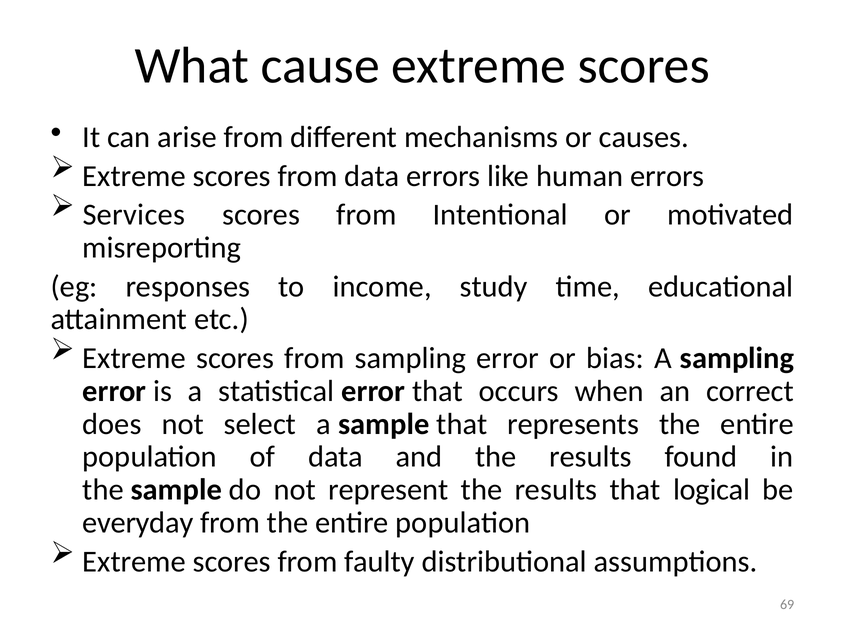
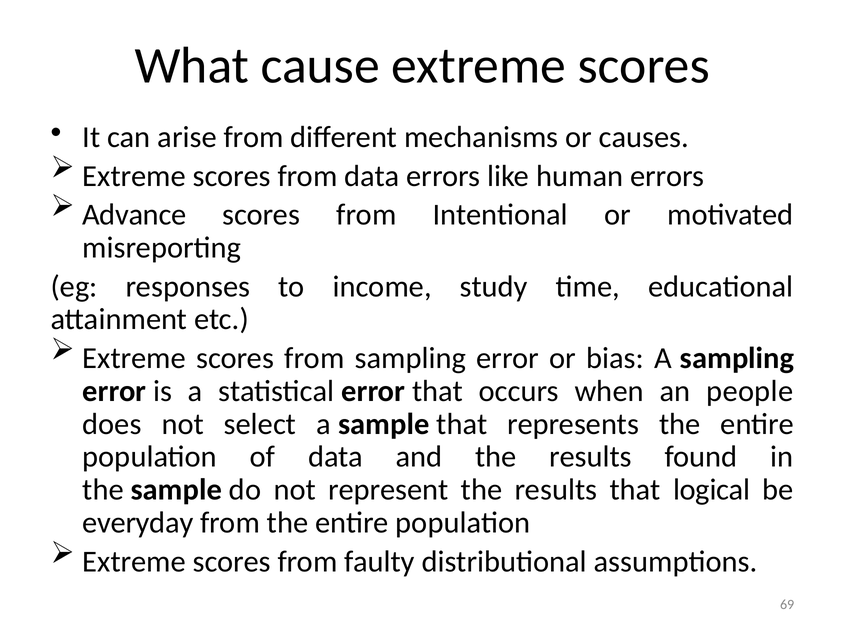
Services: Services -> Advance
correct: correct -> people
